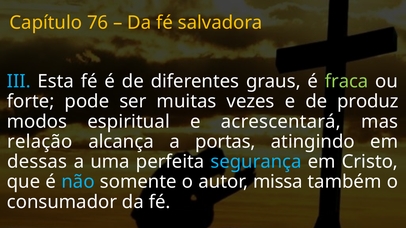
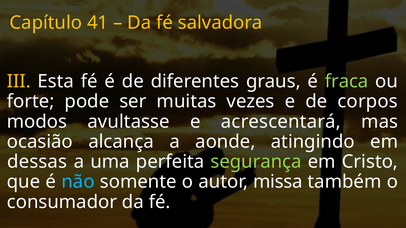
76: 76 -> 41
III colour: light blue -> yellow
produz: produz -> corpos
espiritual: espiritual -> avultasse
relação: relação -> ocasião
portas: portas -> aonde
segurança colour: light blue -> light green
